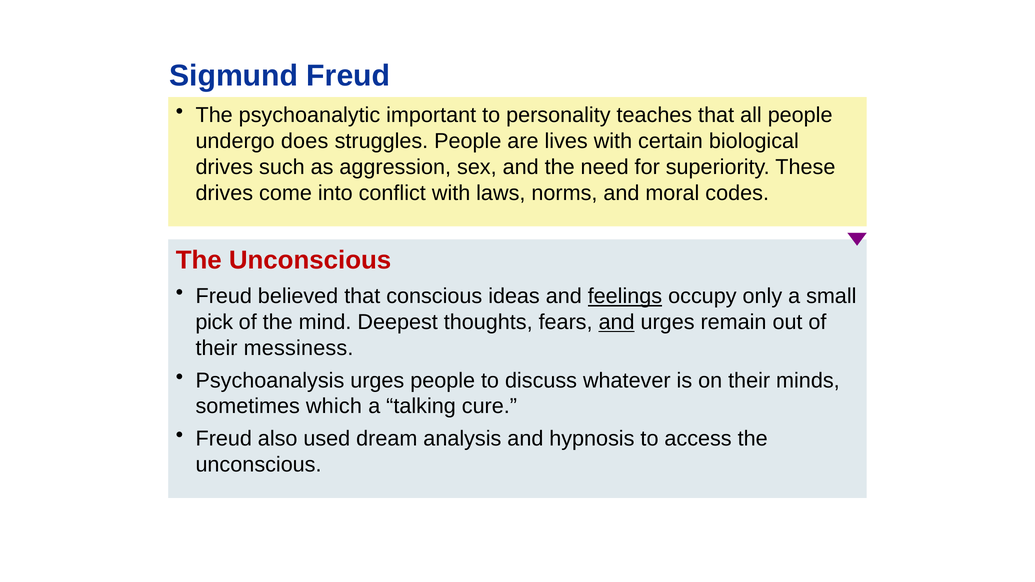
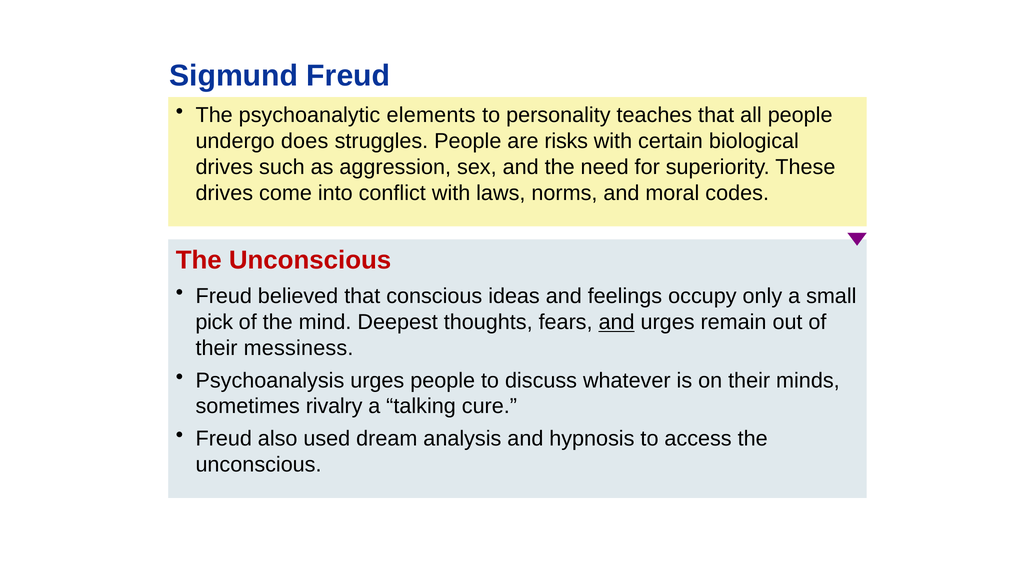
important: important -> elements
lives: lives -> risks
feelings underline: present -> none
which: which -> rivalry
